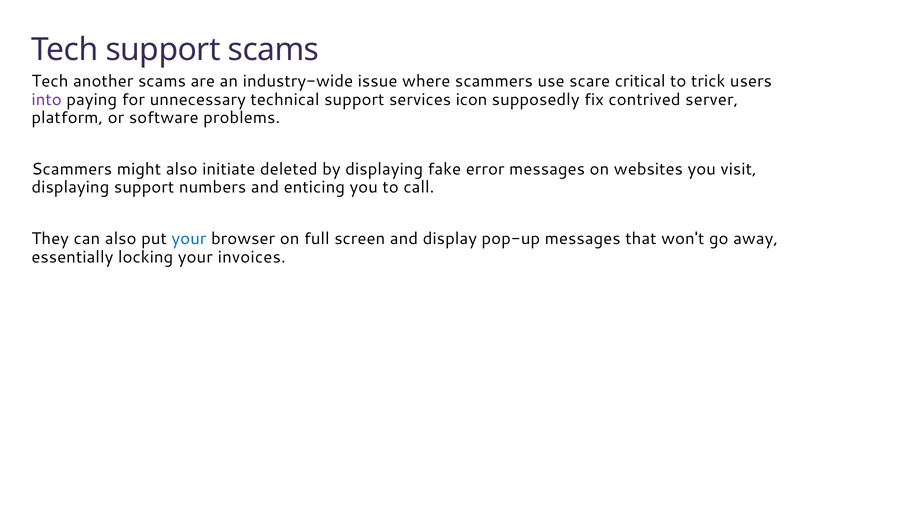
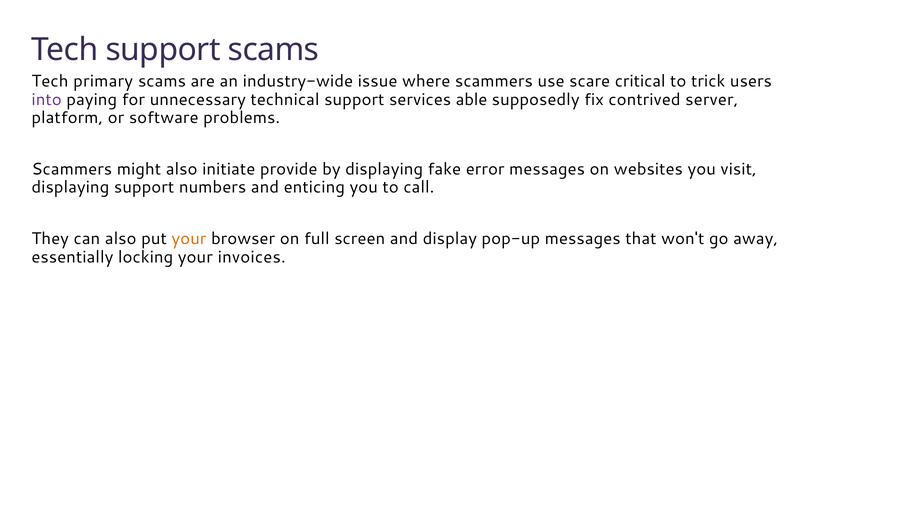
another: another -> primary
icon: icon -> able
deleted: deleted -> provide
your at (189, 239) colour: blue -> orange
